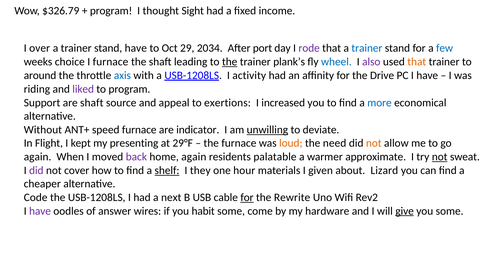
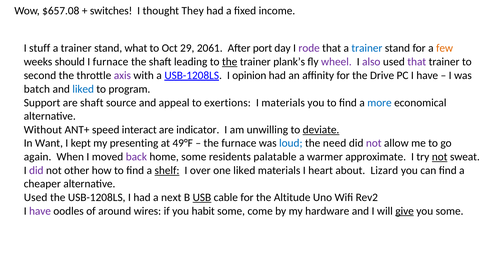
$326.79: $326.79 -> $657.08
program at (111, 11): program -> switches
Sight: Sight -> They
over: over -> stuff
stand have: have -> what
2034: 2034 -> 2061
few colour: blue -> orange
choice: choice -> should
wheel colour: blue -> purple
that at (417, 62) colour: orange -> purple
around: around -> second
axis colour: blue -> purple
activity: activity -> opinion
riding: riding -> batch
liked at (83, 89) colour: purple -> blue
I increased: increased -> materials
speed furnace: furnace -> interact
unwilling underline: present -> none
deviate underline: none -> present
Flight: Flight -> Want
29°F: 29°F -> 49°F
loud colour: orange -> blue
not at (374, 143) colour: orange -> purple
home again: again -> some
cover: cover -> other
they: they -> over
one hour: hour -> liked
given: given -> heart
Code at (36, 197): Code -> Used
USB underline: none -> present
for at (247, 197) underline: present -> none
Rewrite: Rewrite -> Altitude
answer: answer -> around
